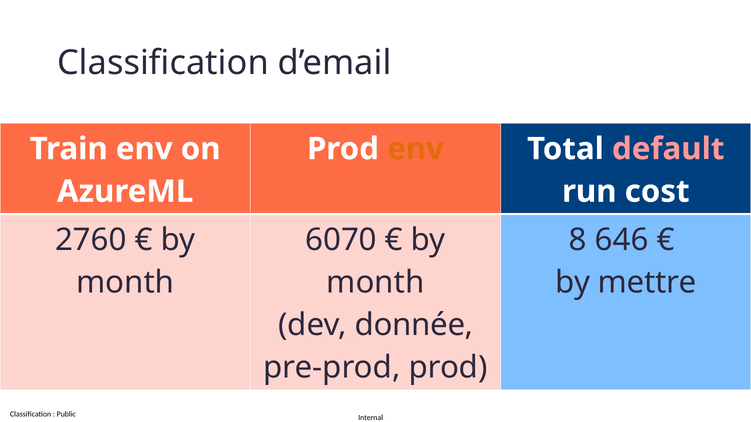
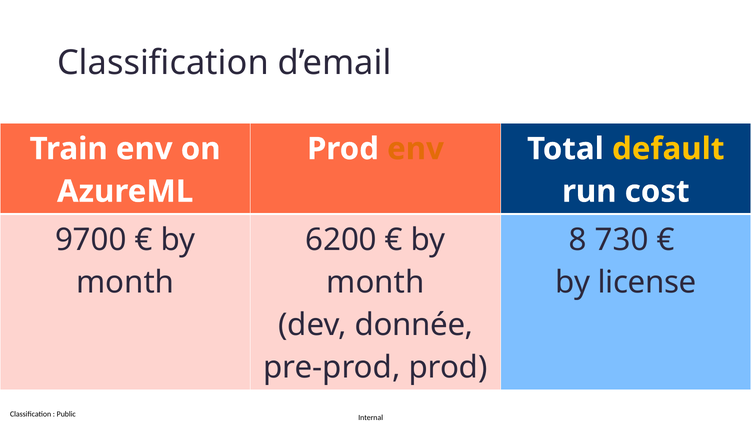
default colour: pink -> yellow
2760: 2760 -> 9700
6070: 6070 -> 6200
646: 646 -> 730
mettre: mettre -> license
